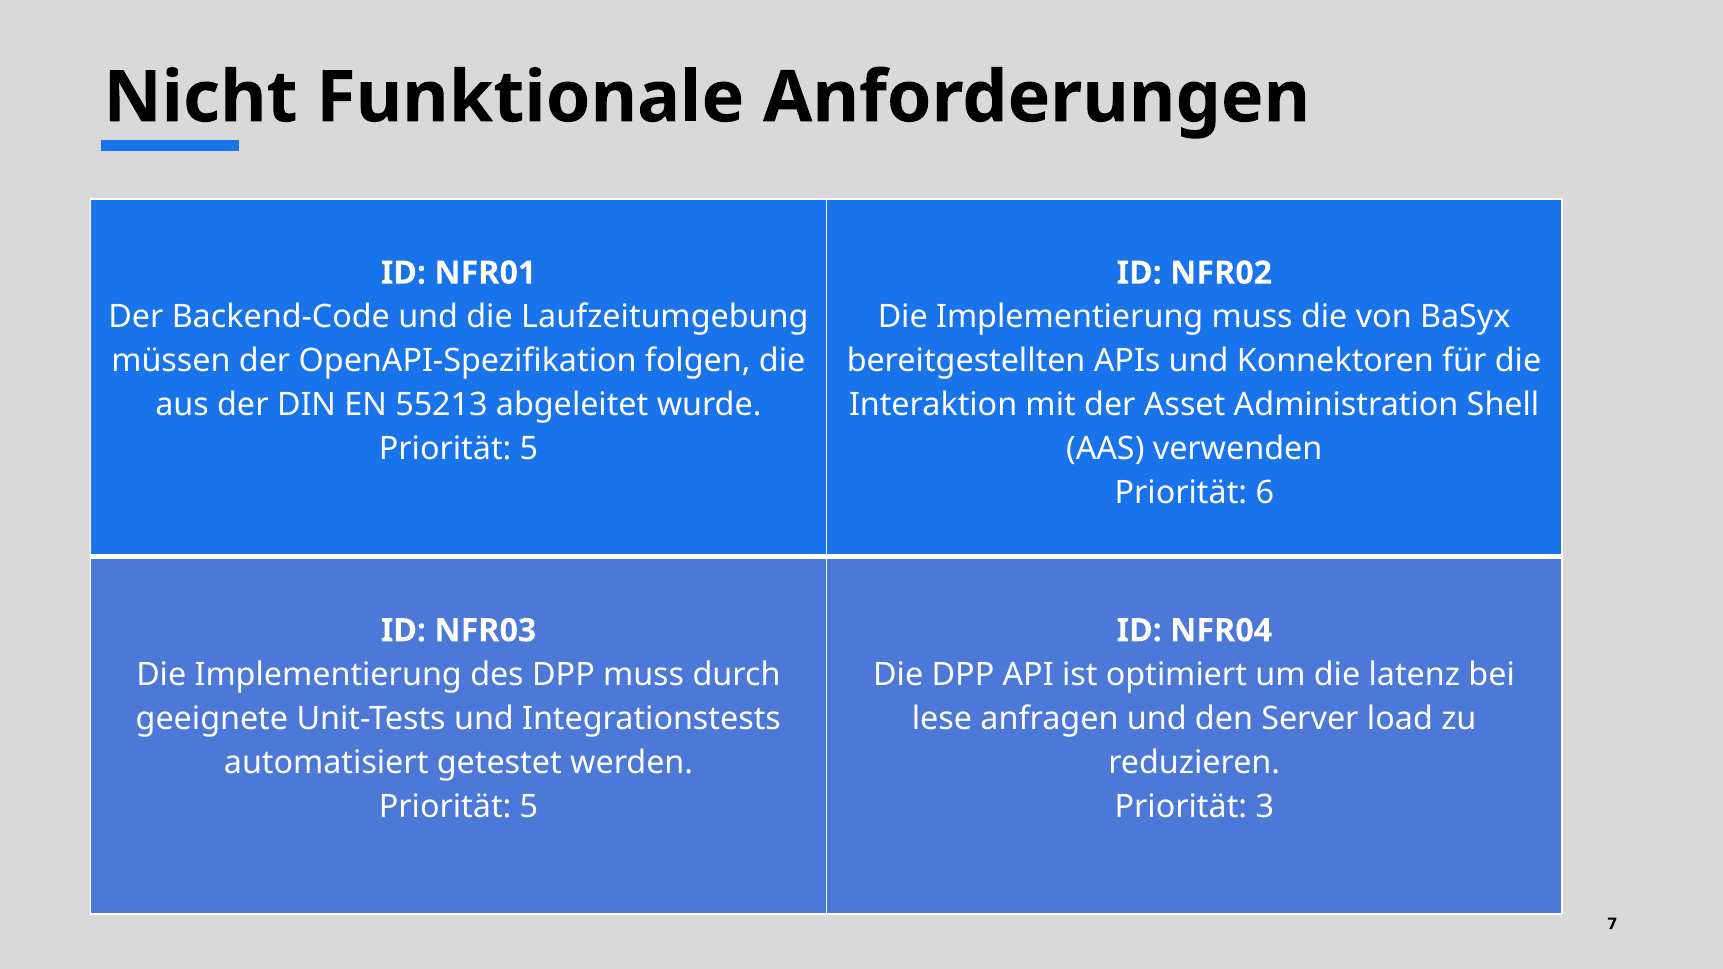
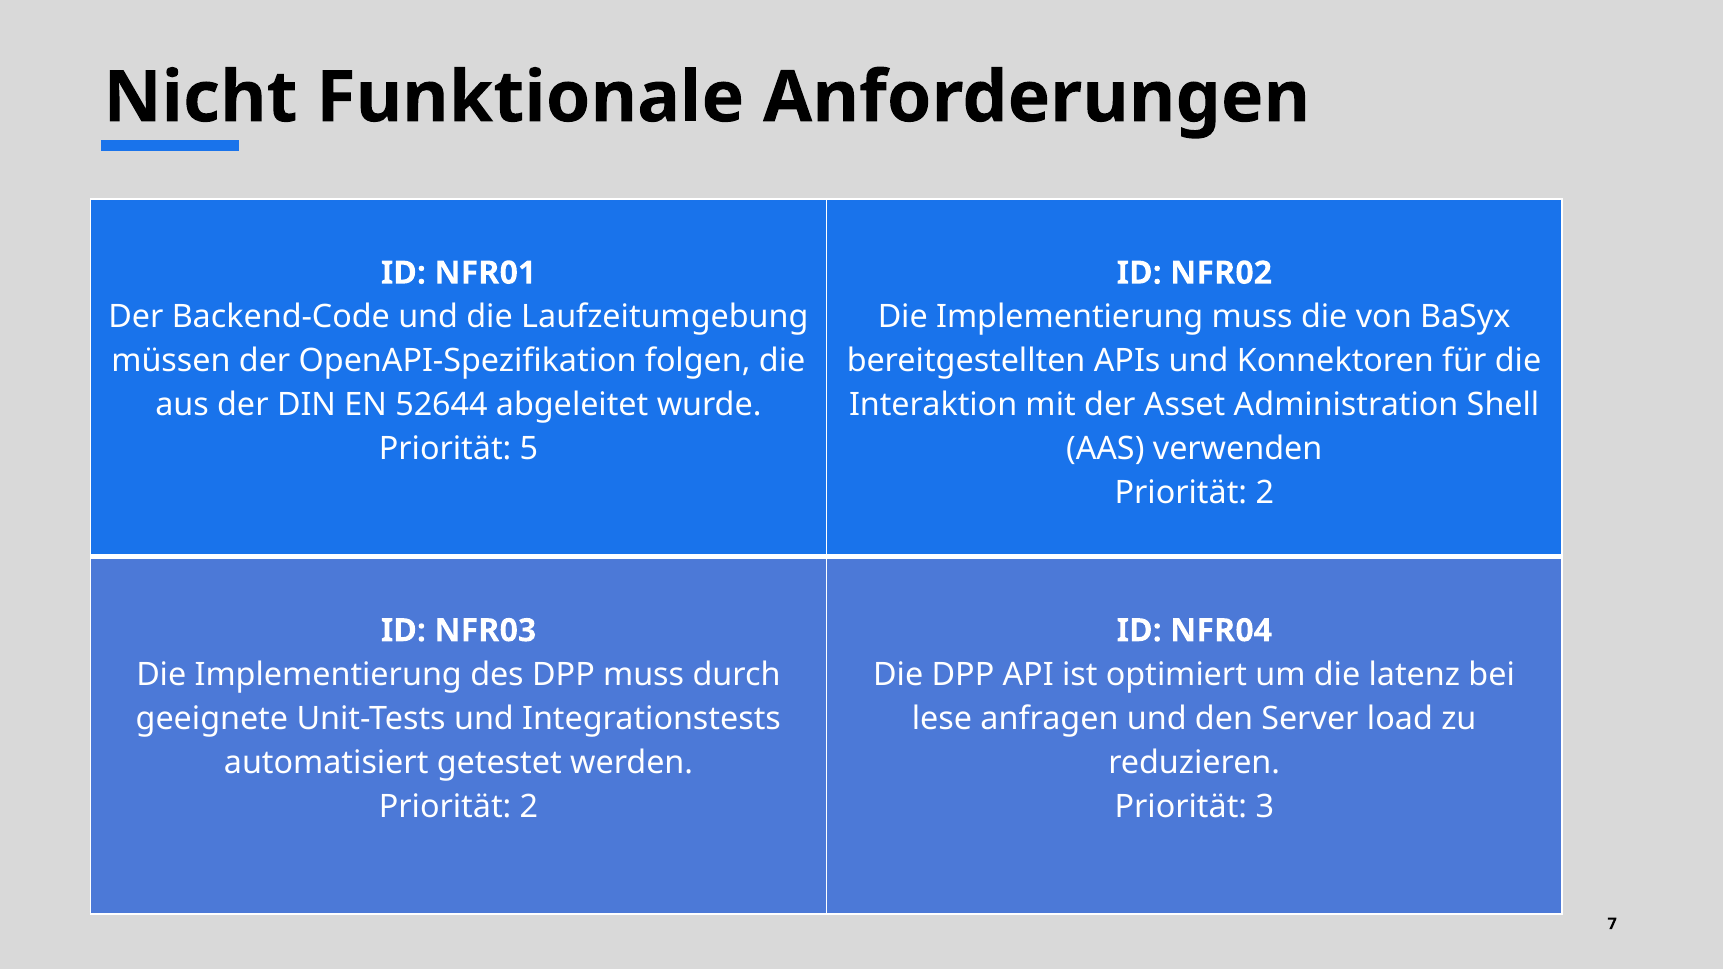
55213: 55213 -> 52644
6 at (1265, 493): 6 -> 2
5 at (529, 807): 5 -> 2
